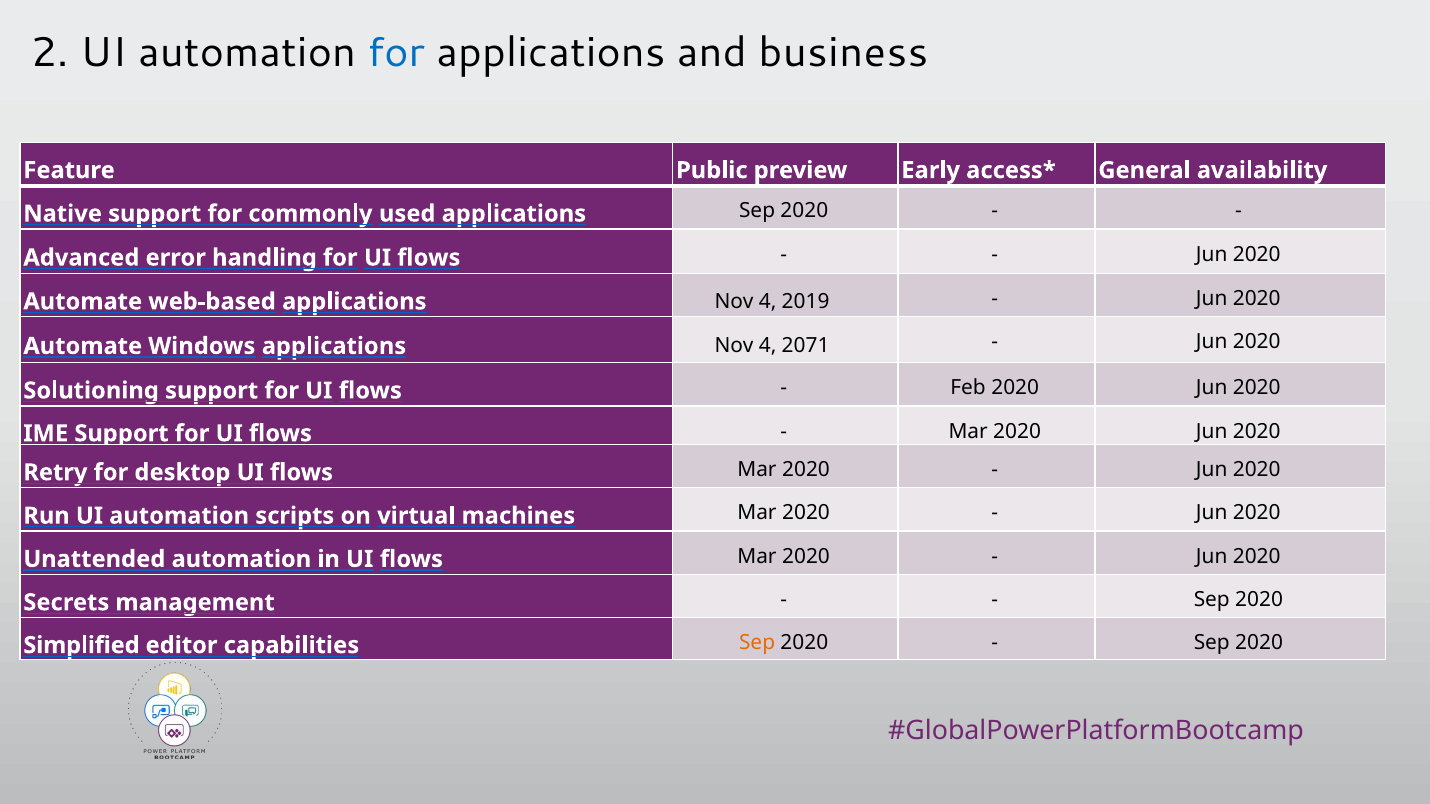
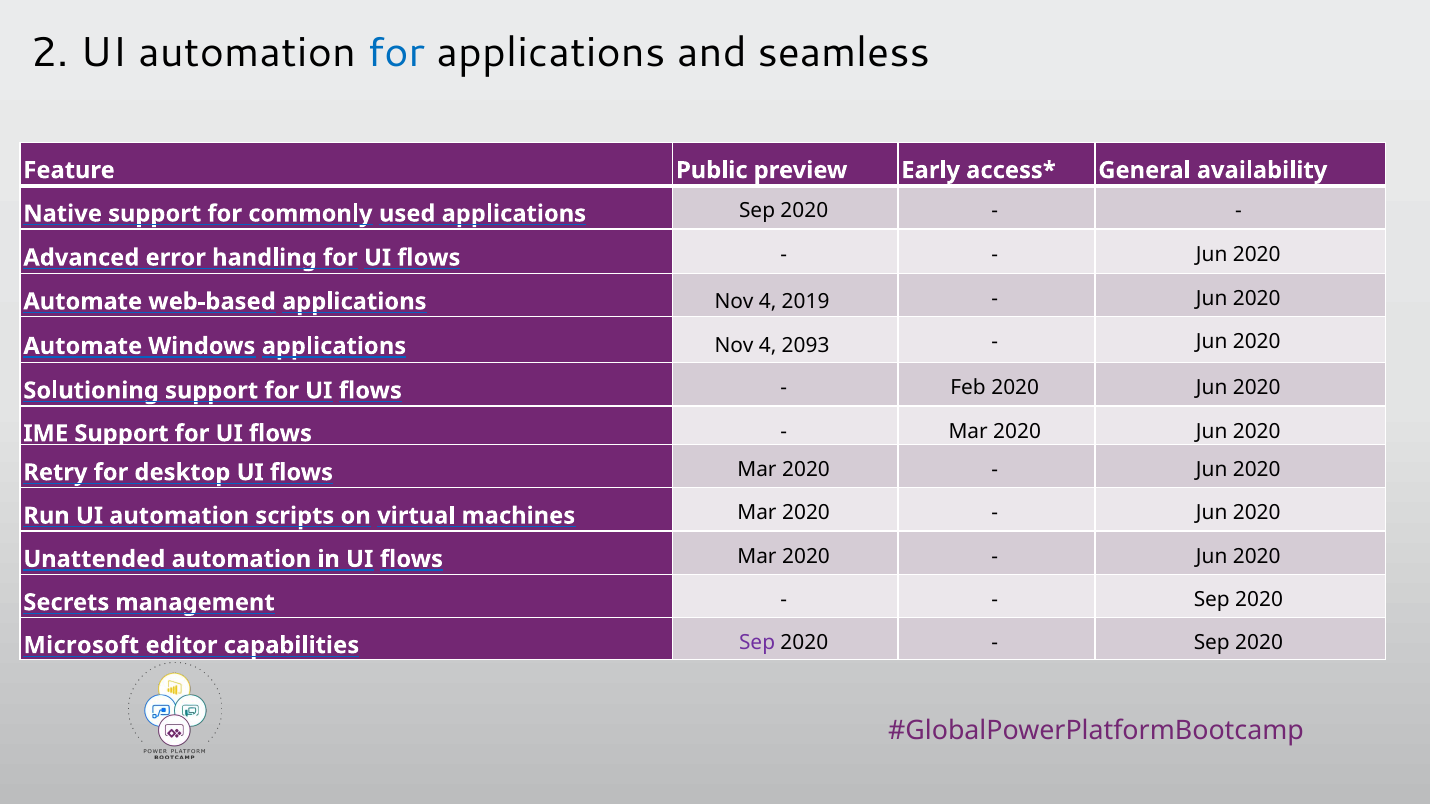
business: business -> seamless
2071: 2071 -> 2093
Simplified: Simplified -> Microsoft
Sep at (757, 643) colour: orange -> purple
